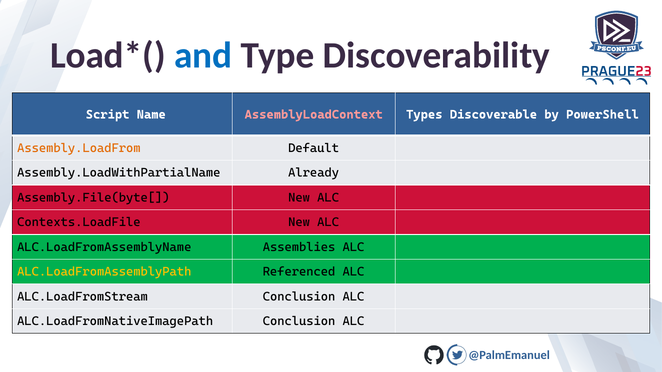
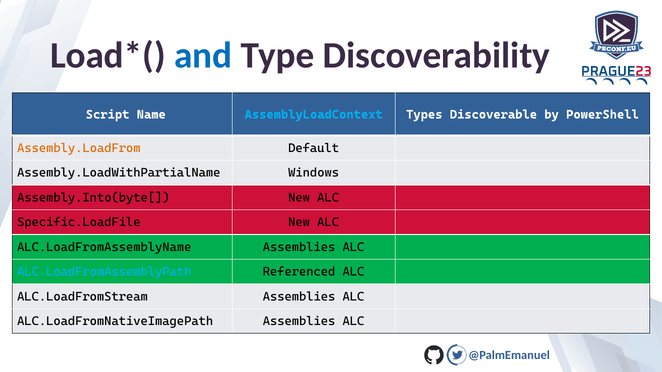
AssemblyLoadContext colour: pink -> light blue
Already: Already -> Windows
Assembly.File(byte[: Assembly.File(byte[ -> Assembly.Into(byte[
Contexts.LoadFile: Contexts.LoadFile -> Specific.LoadFile
ALC.LoadFromAssemblyPath colour: yellow -> light blue
ALC.LoadFromStream Conclusion: Conclusion -> Assemblies
ALC.LoadFromNativeImagePath Conclusion: Conclusion -> Assemblies
